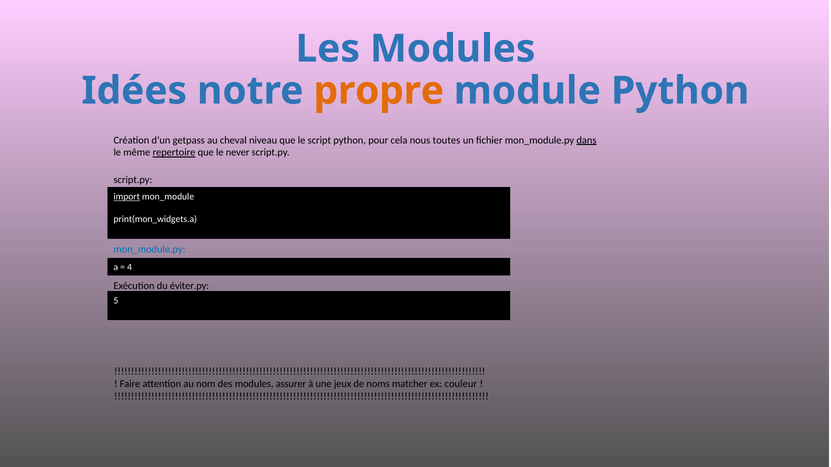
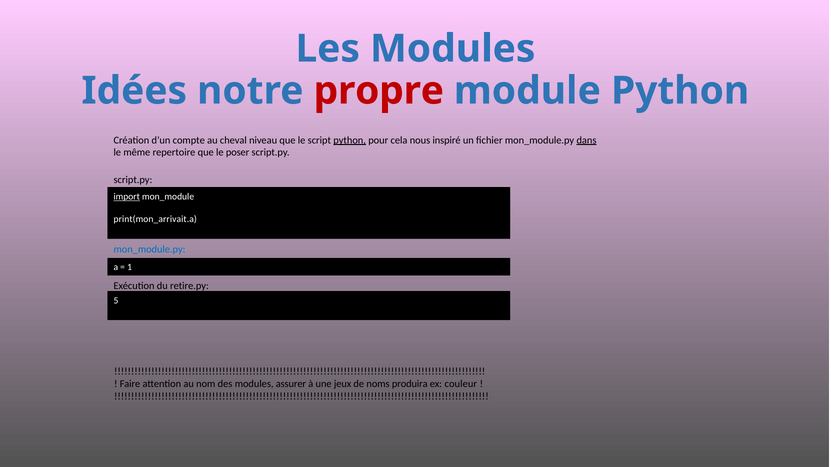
propre colour: orange -> red
getpass: getpass -> compte
python at (350, 140) underline: none -> present
toutes: toutes -> inspiré
repertoire underline: present -> none
never: never -> poser
print(mon_widgets.a: print(mon_widgets.a -> print(mon_arrivait.a
4: 4 -> 1
éviter.py: éviter.py -> retire.py
matcher: matcher -> produira
